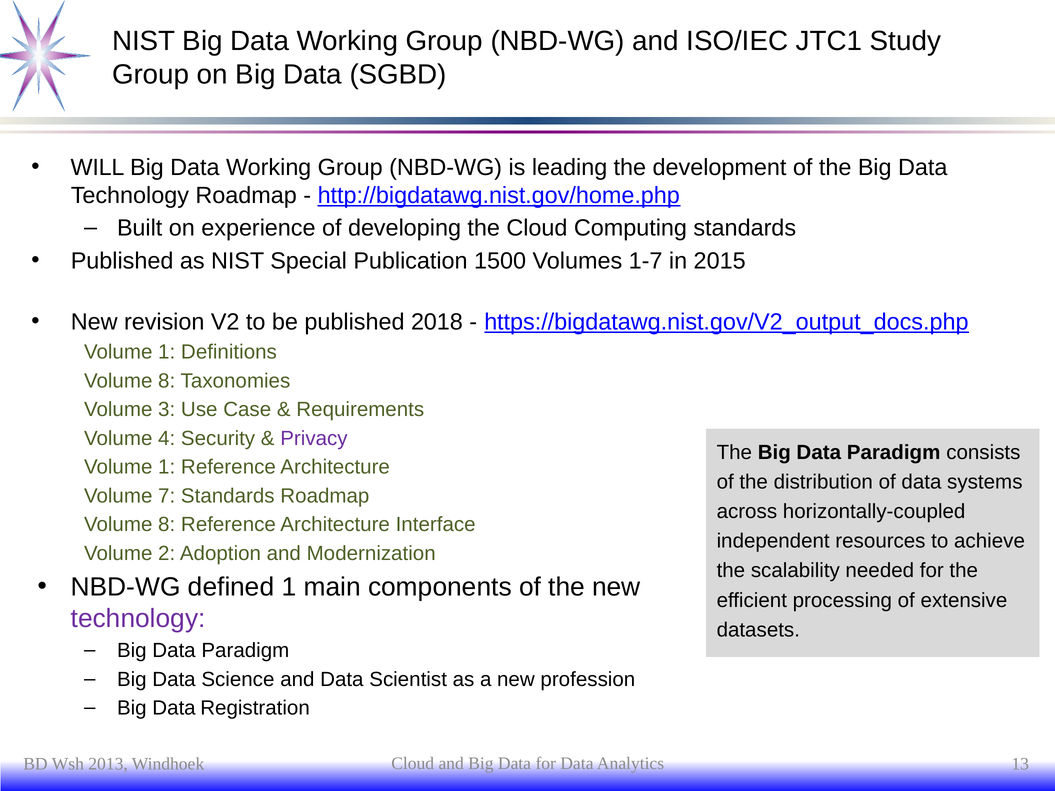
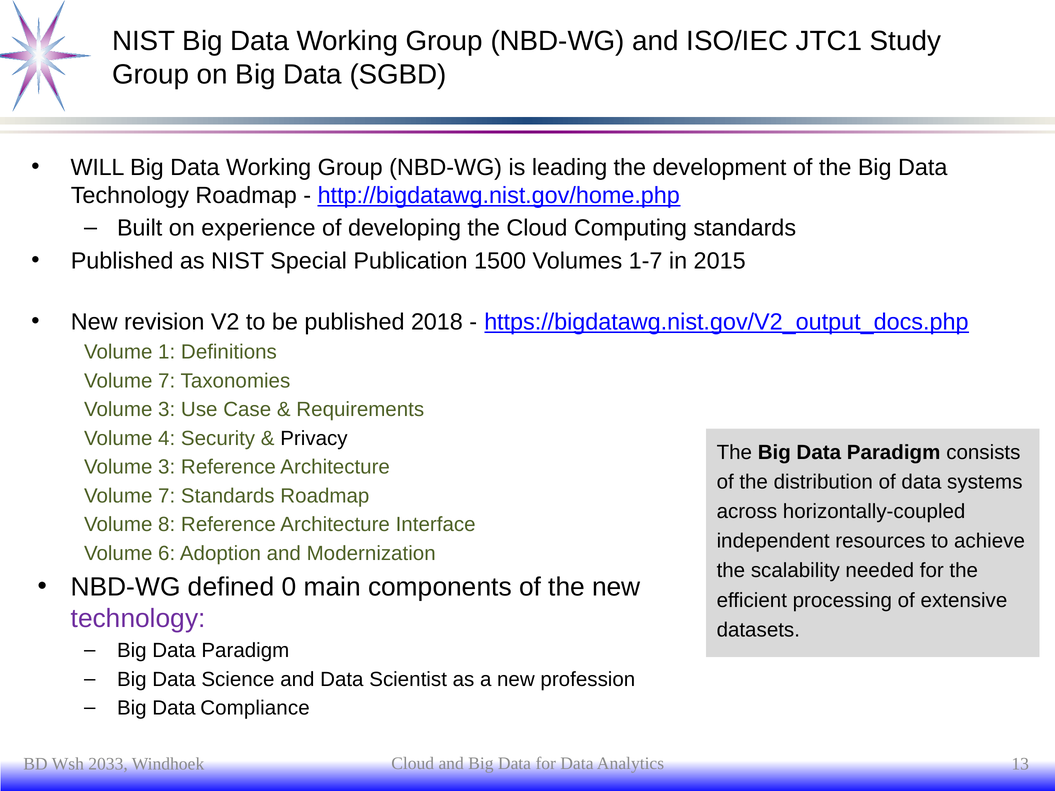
8 at (167, 381): 8 -> 7
Privacy colour: purple -> black
1 at (167, 467): 1 -> 3
2: 2 -> 6
defined 1: 1 -> 0
Registration: Registration -> Compliance
2013: 2013 -> 2033
